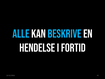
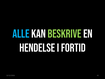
BESKRIVE colour: light blue -> light green
